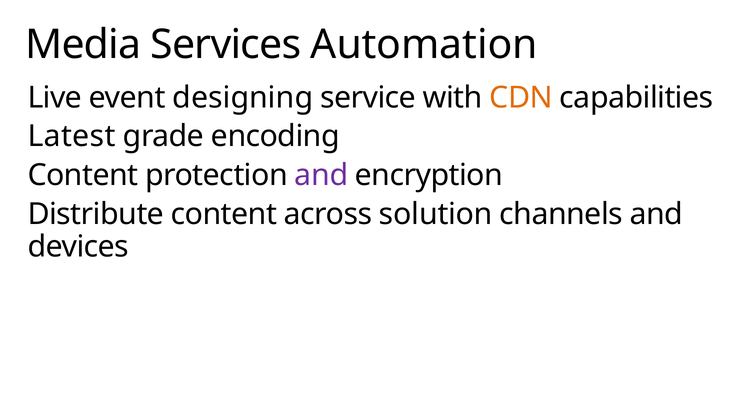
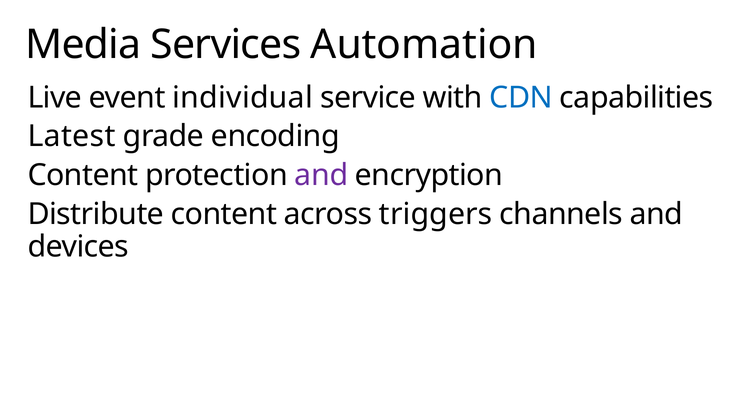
designing: designing -> individual
CDN colour: orange -> blue
solution: solution -> triggers
